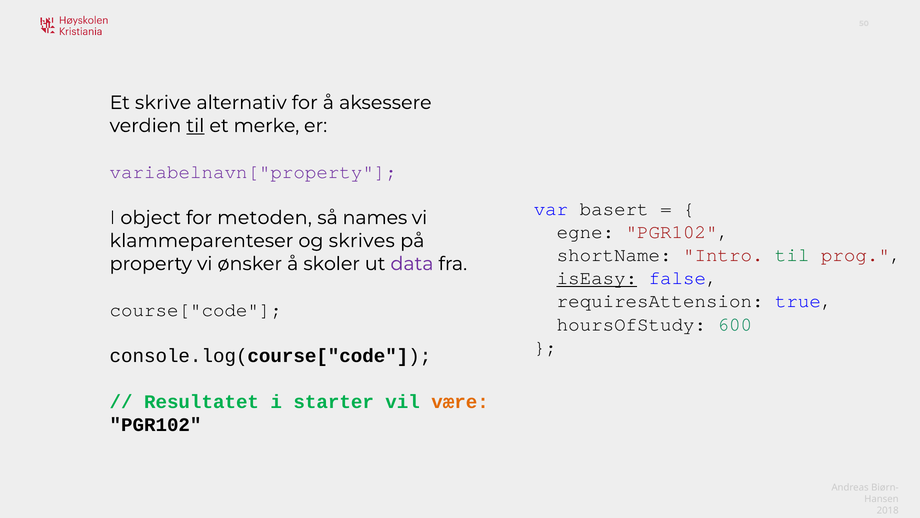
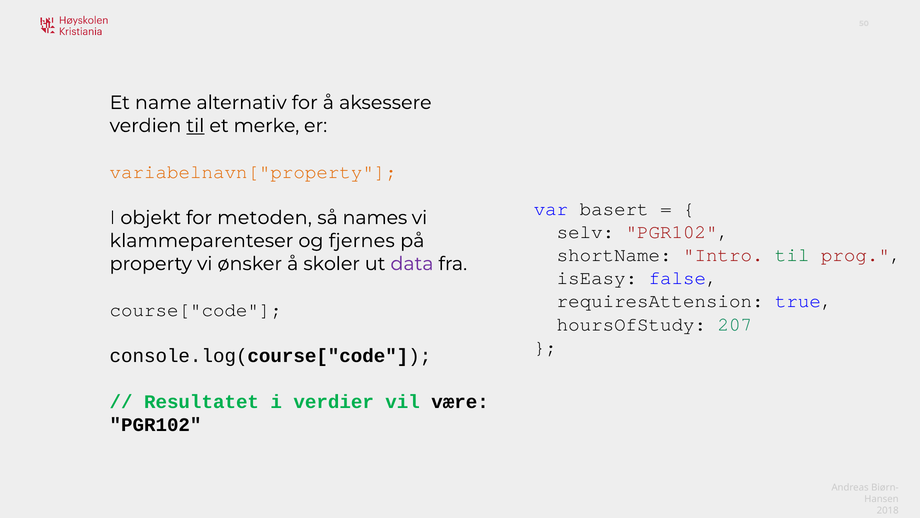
skrive: skrive -> name
variabelnavn["property colour: purple -> orange
object: object -> objekt
egne: egne -> selv
skrives: skrives -> fjernes
isEasy underline: present -> none
600: 600 -> 207
starter: starter -> verdier
være colour: orange -> black
